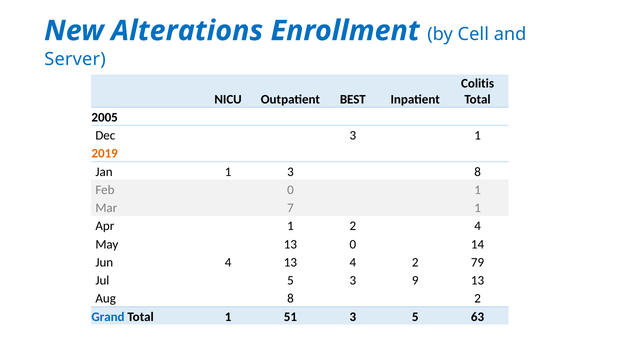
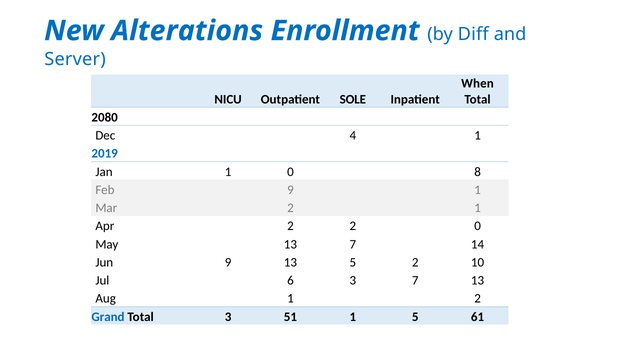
Cell: Cell -> Diff
Colitis: Colitis -> When
BEST: BEST -> SOLE
2005: 2005 -> 2080
Dec 3: 3 -> 4
2019 colour: orange -> blue
1 3: 3 -> 0
Feb 0: 0 -> 9
Mar 7: 7 -> 2
Apr 1: 1 -> 2
2 4: 4 -> 0
13 0: 0 -> 7
Jun 4: 4 -> 9
13 4: 4 -> 5
79: 79 -> 10
Jul 5: 5 -> 6
3 9: 9 -> 7
Aug 8: 8 -> 1
Total 1: 1 -> 3
51 3: 3 -> 1
63: 63 -> 61
